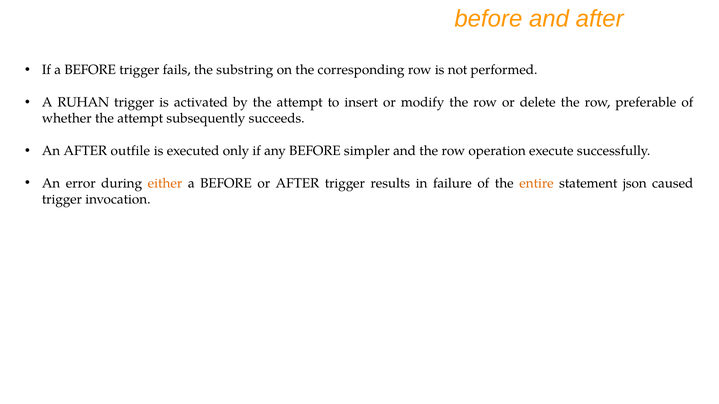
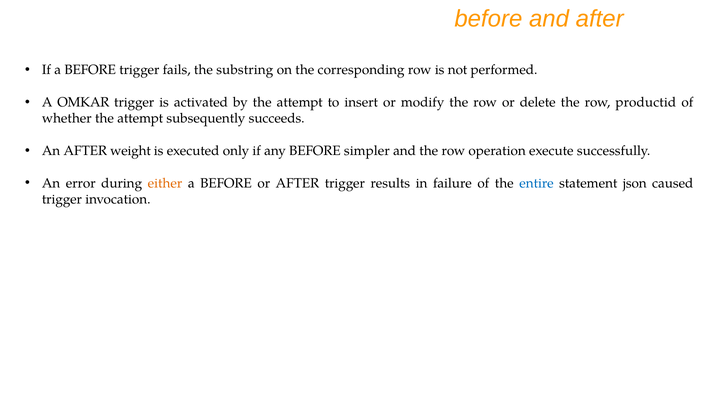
RUHAN: RUHAN -> OMKAR
preferable: preferable -> productid
outfile: outfile -> weight
entire colour: orange -> blue
